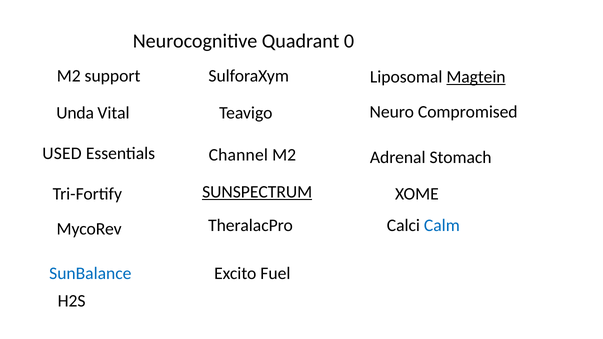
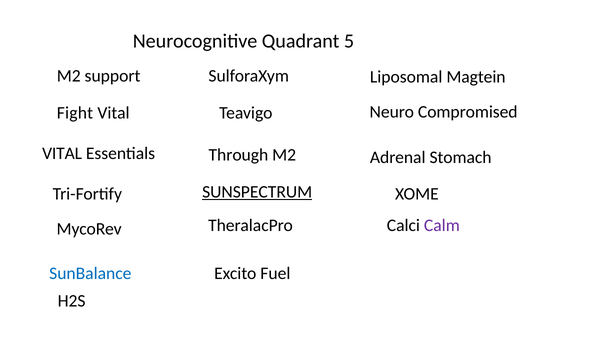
0: 0 -> 5
Magtein underline: present -> none
Unda: Unda -> Fight
USED at (62, 154): USED -> VITAL
Channel: Channel -> Through
Calm colour: blue -> purple
